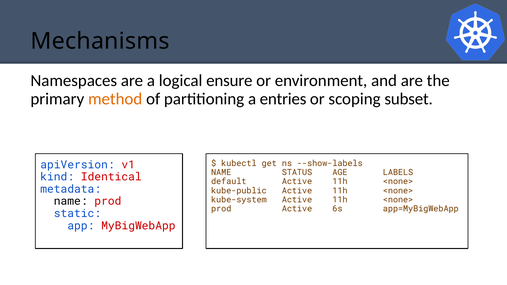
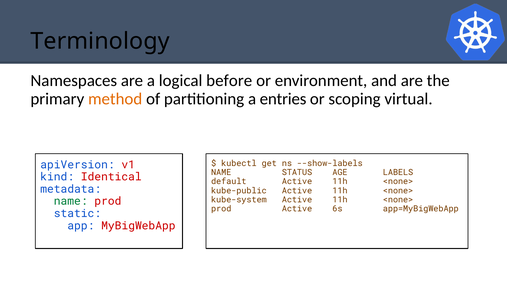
Mechanisms: Mechanisms -> Terminology
ensure: ensure -> before
subset: subset -> virtual
name at (71, 201) colour: black -> green
